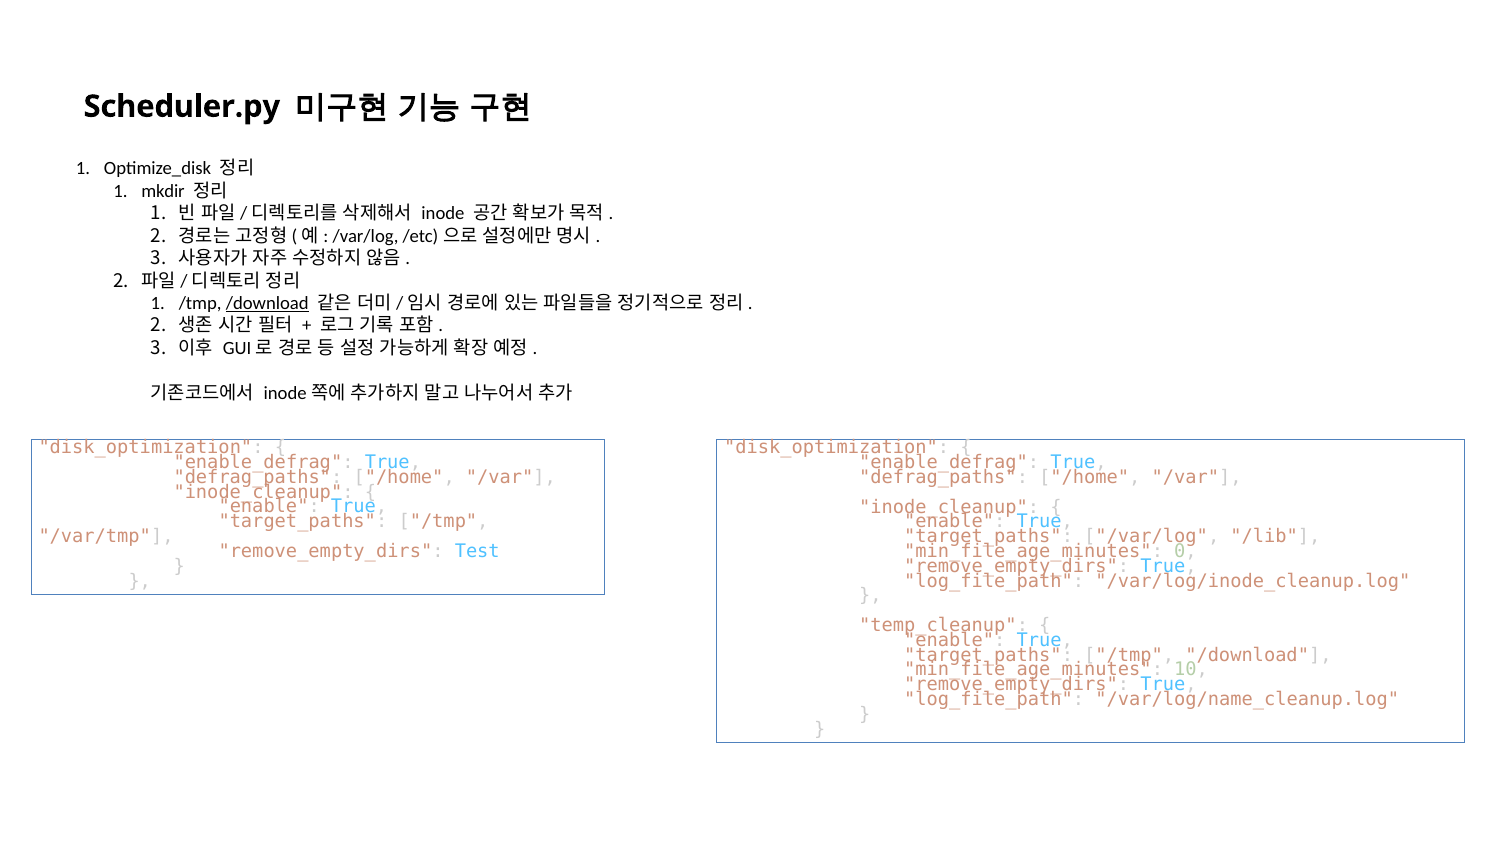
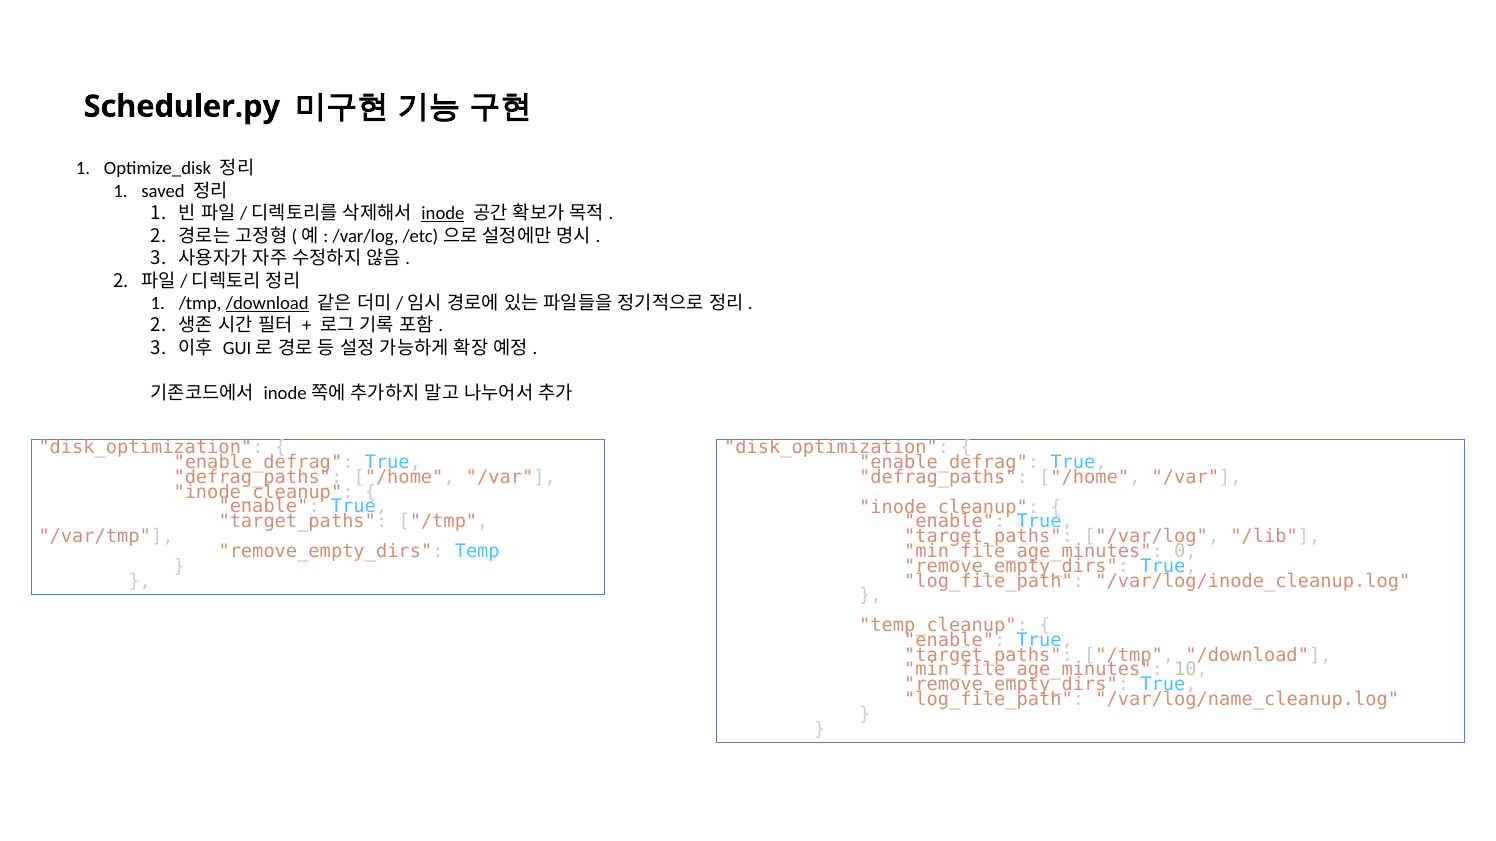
mkdir: mkdir -> saved
inode underline: none -> present
Test: Test -> Temp
